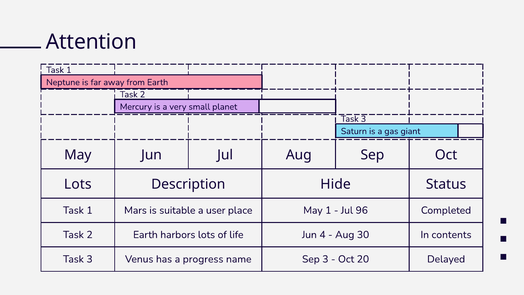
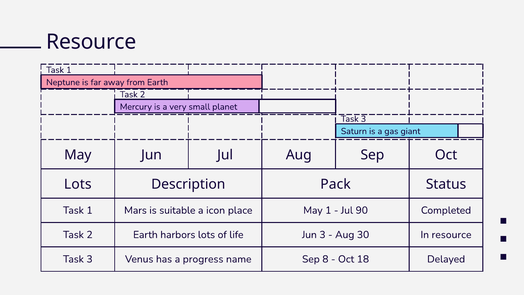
Attention at (91, 42): Attention -> Resource
Hide: Hide -> Pack
user: user -> icon
96: 96 -> 90
Jun 4: 4 -> 3
In contents: contents -> resource
Sep 3: 3 -> 8
20: 20 -> 18
